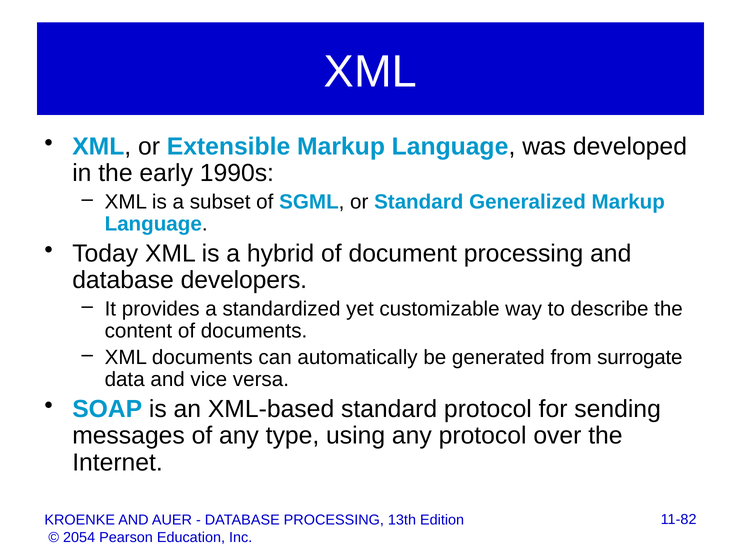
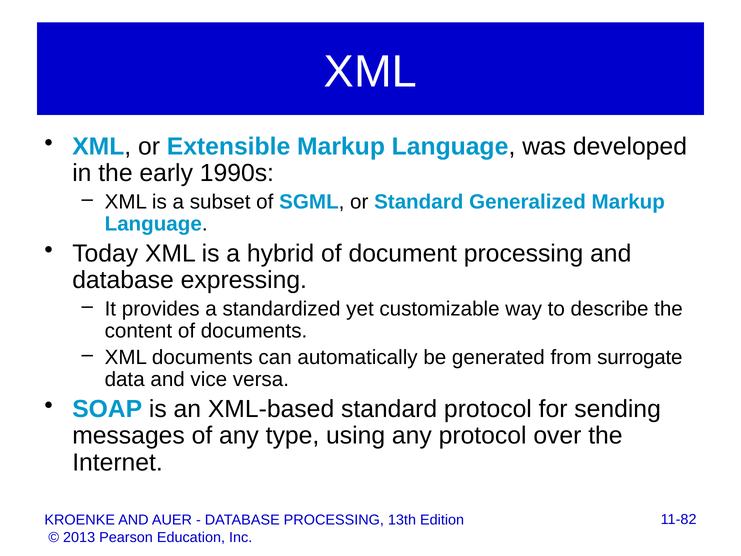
developers: developers -> expressing
2054: 2054 -> 2013
